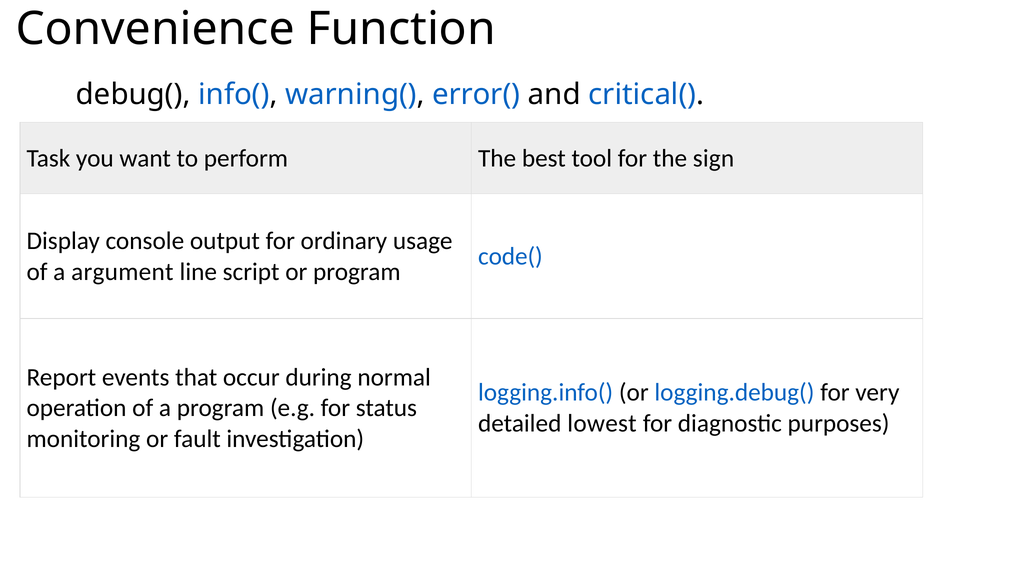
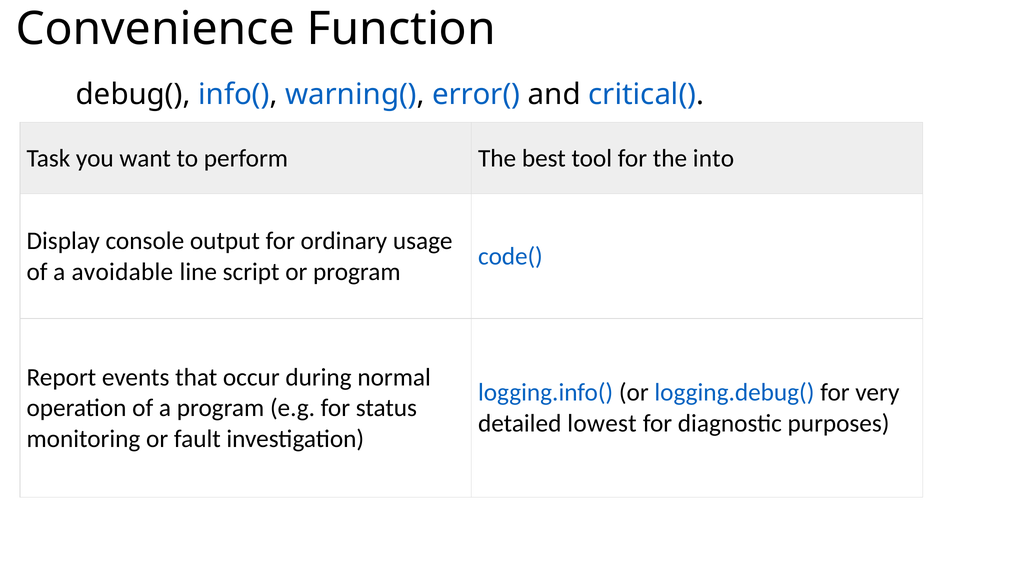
sign: sign -> into
argument: argument -> avoidable
